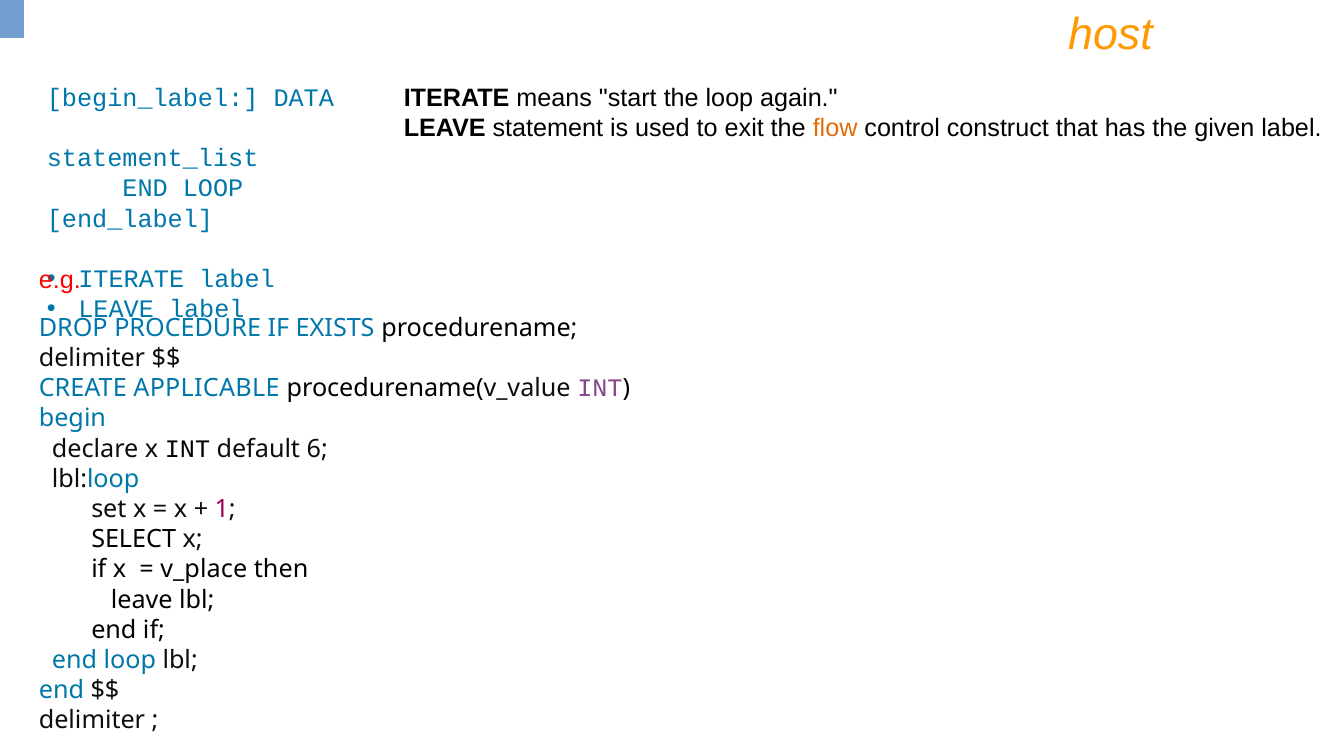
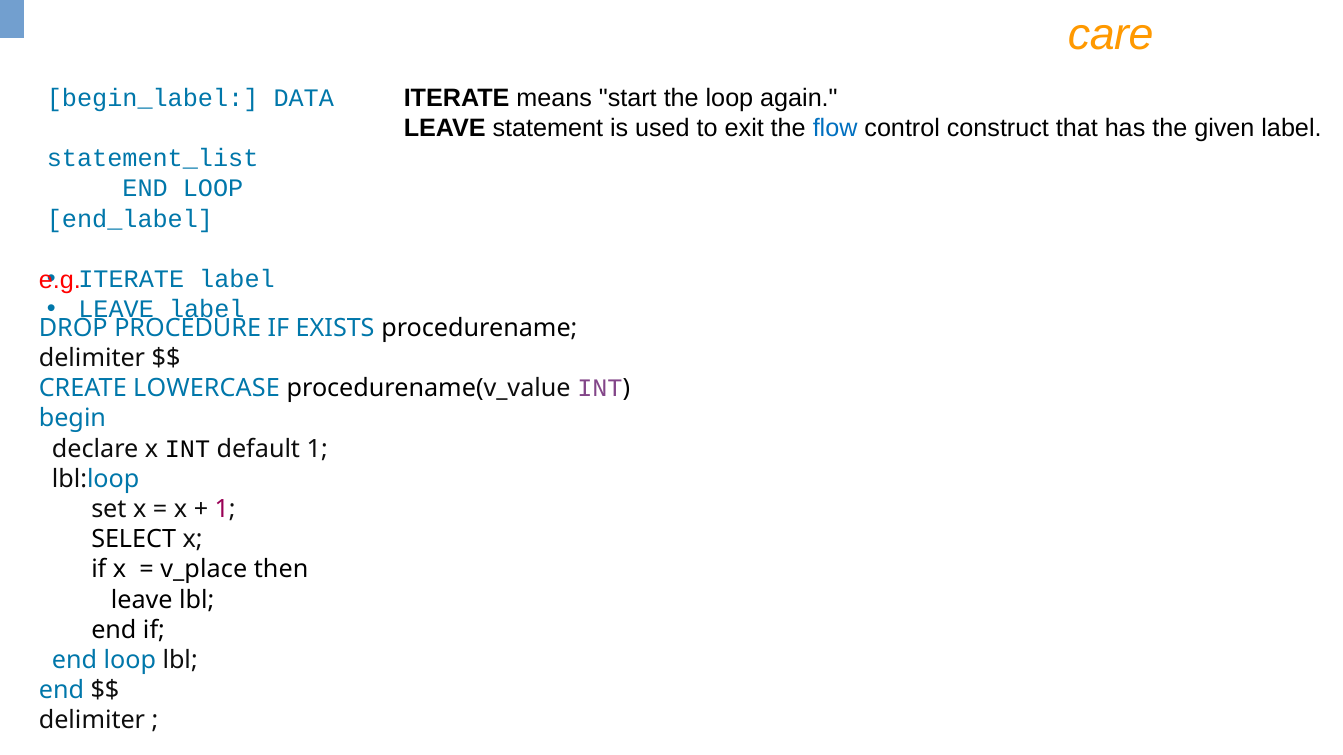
host: host -> care
flow colour: orange -> blue
APPLICABLE: APPLICABLE -> LOWERCASE
default 6: 6 -> 1
